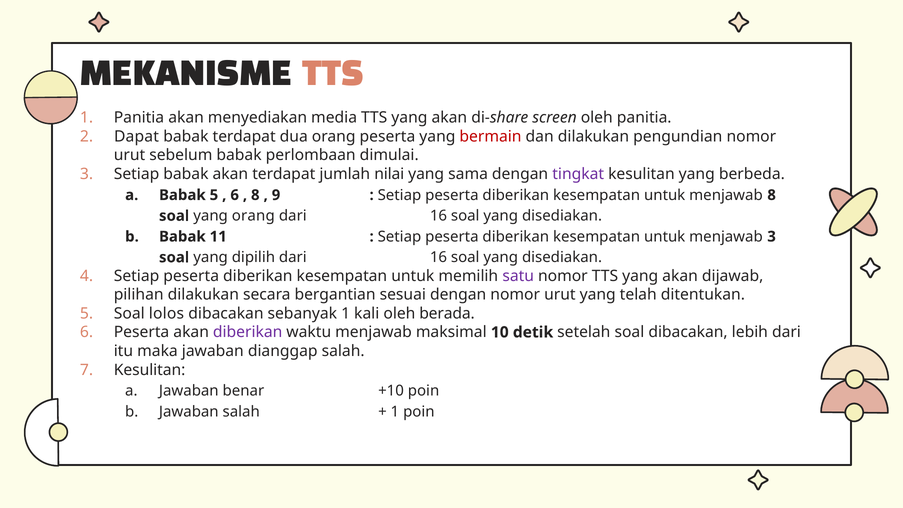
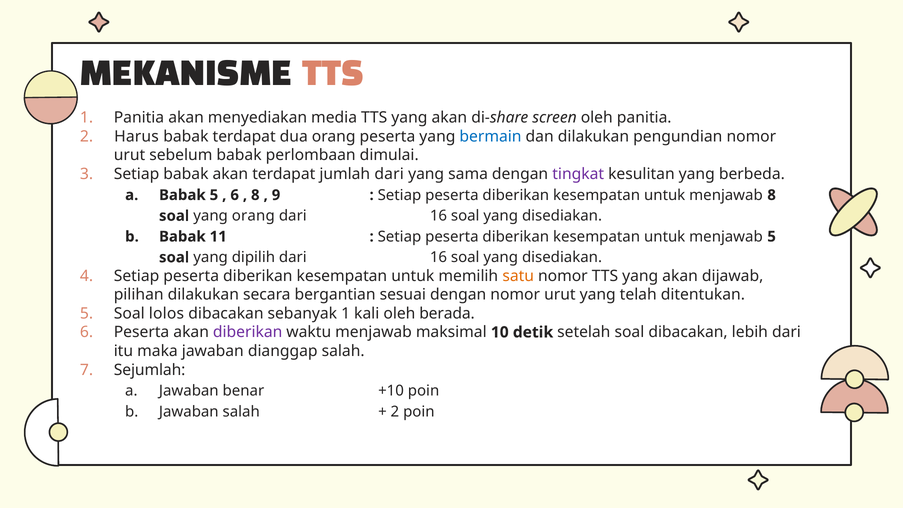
Dapat: Dapat -> Harus
bermain colour: red -> blue
jumlah nilai: nilai -> dari
menjawab 3: 3 -> 5
satu colour: purple -> orange
Kesulitan at (150, 370): Kesulitan -> Sejumlah
1 at (395, 412): 1 -> 2
